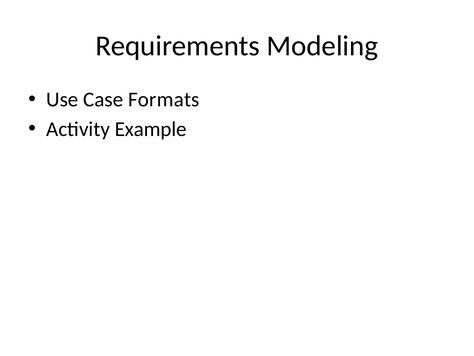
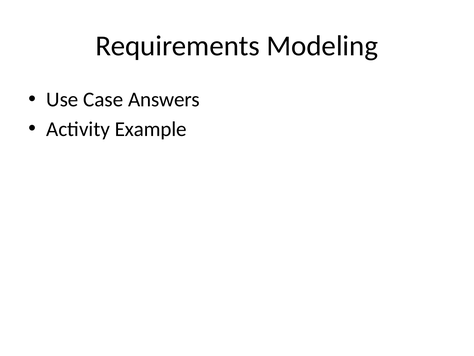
Formats: Formats -> Answers
